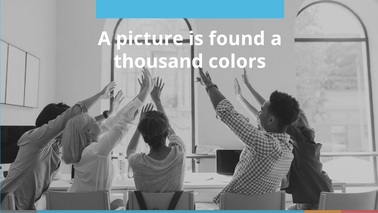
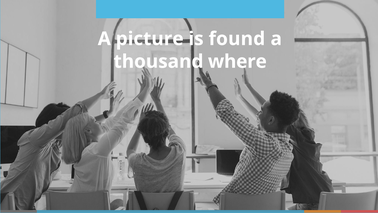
colors: colors -> where
